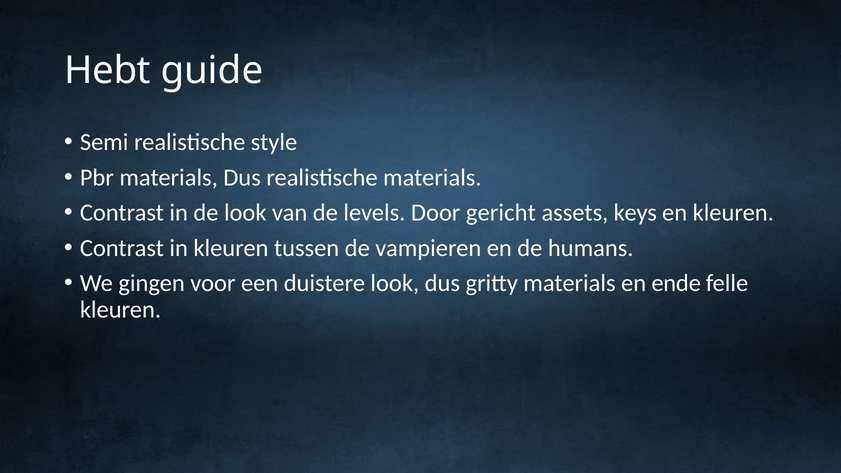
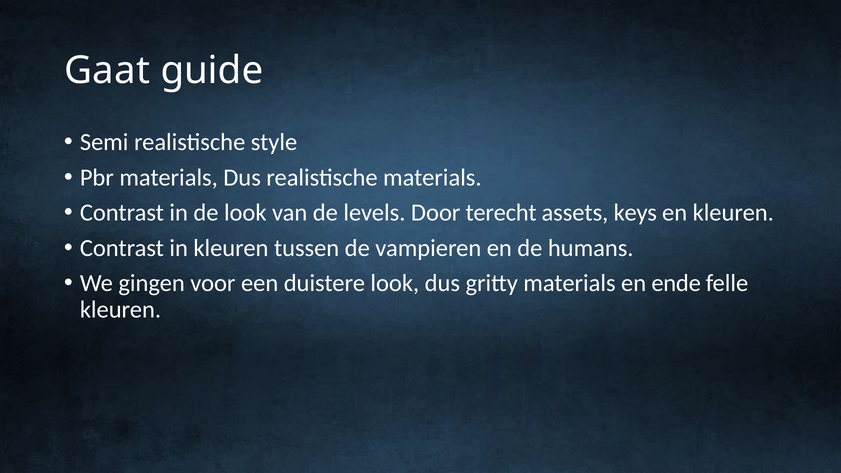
Hebt: Hebt -> Gaat
gericht: gericht -> terecht
